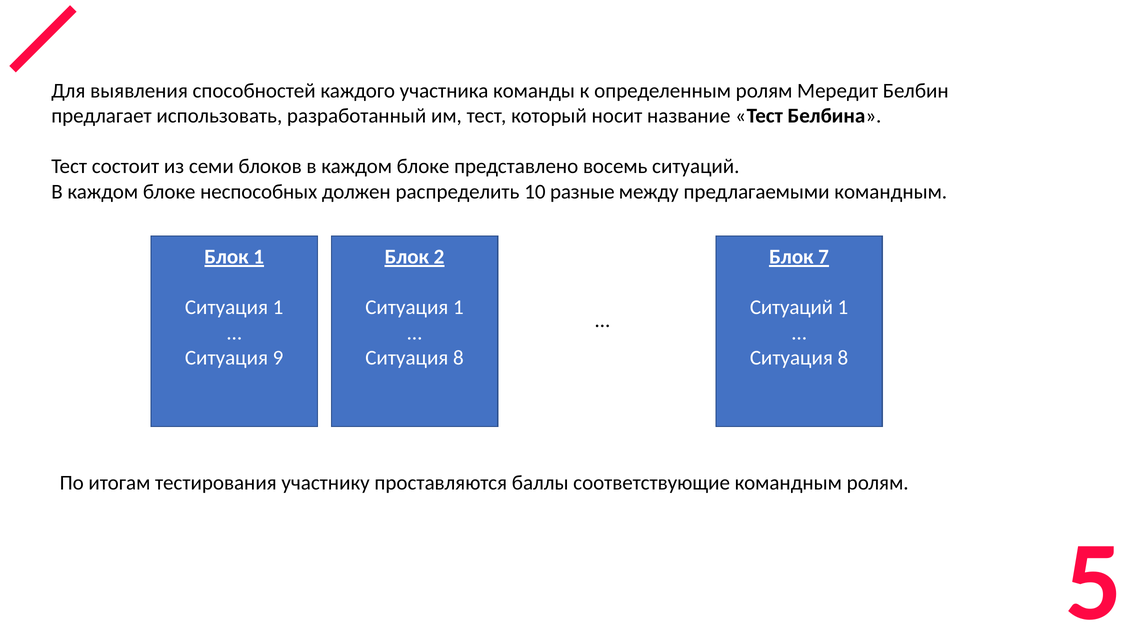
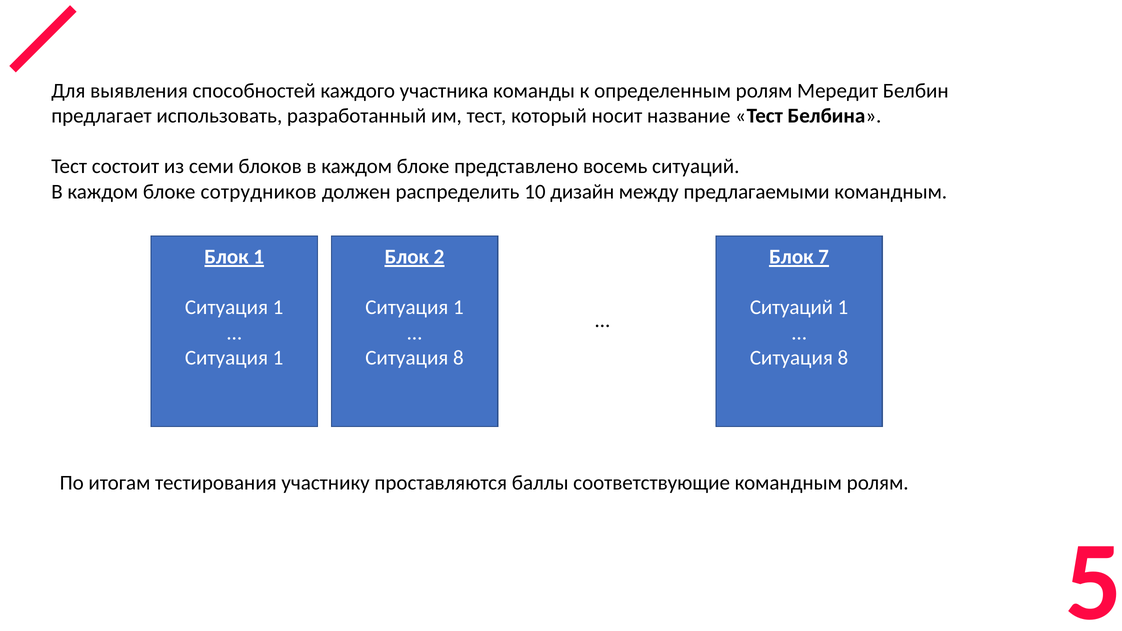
неспособных: неспособных -> сотрудников
разные: разные -> дизайн
9 at (278, 358): 9 -> 1
